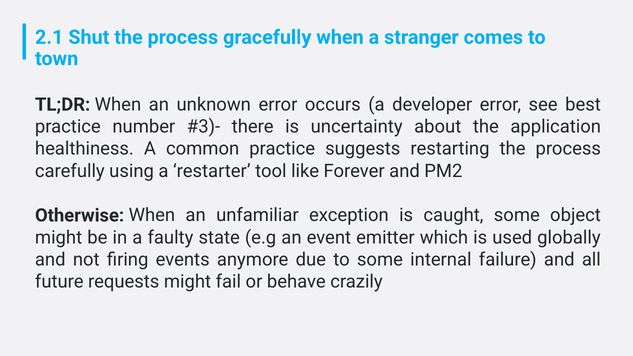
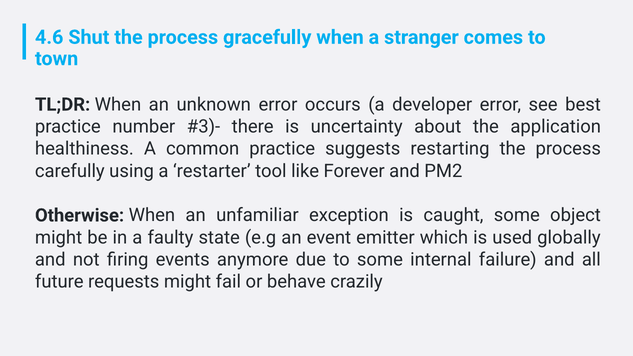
2.1: 2.1 -> 4.6
